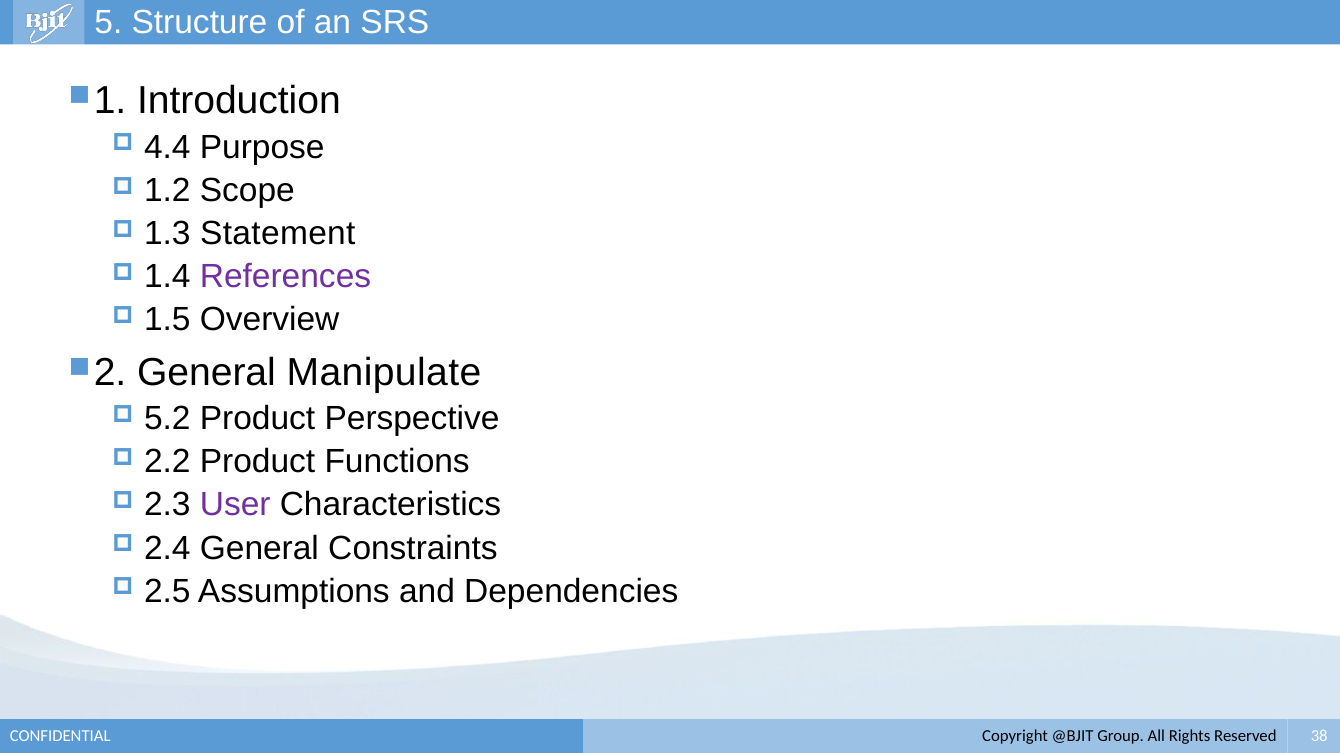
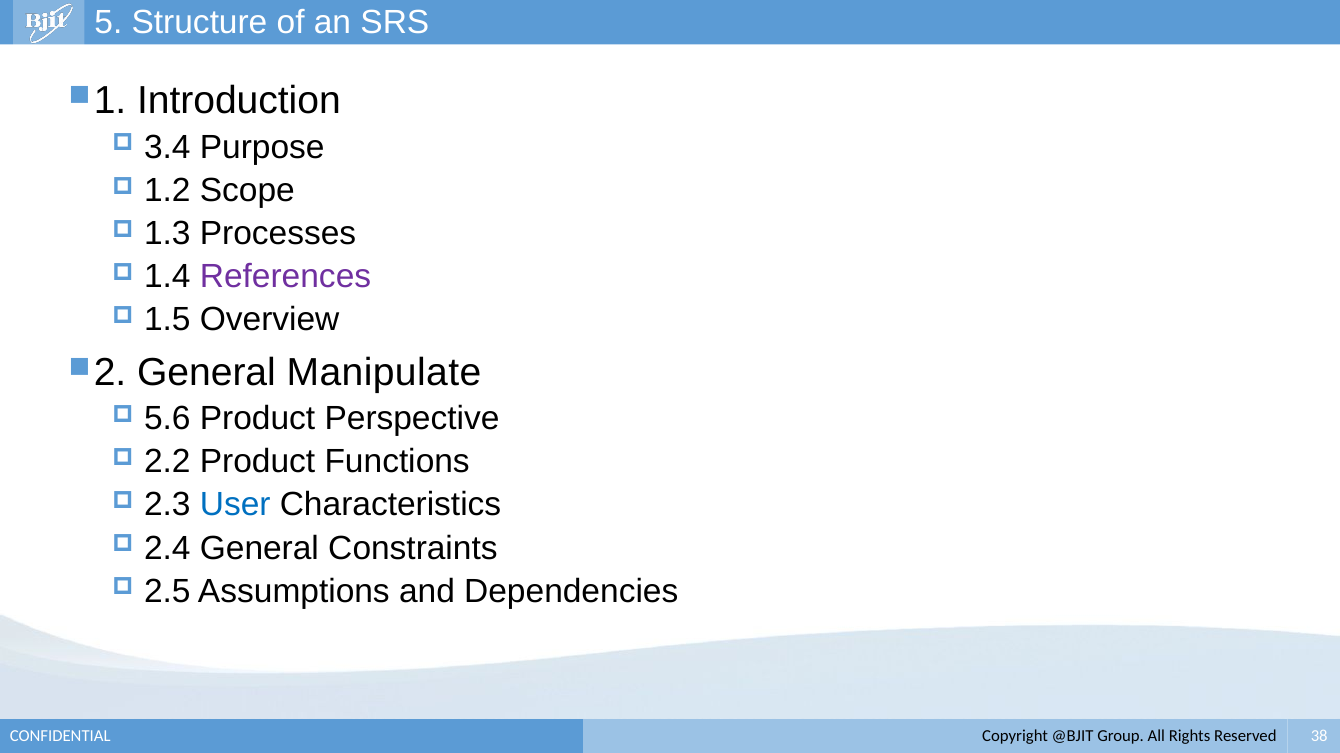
4.4: 4.4 -> 3.4
Statement: Statement -> Processes
5.2: 5.2 -> 5.6
User colour: purple -> blue
